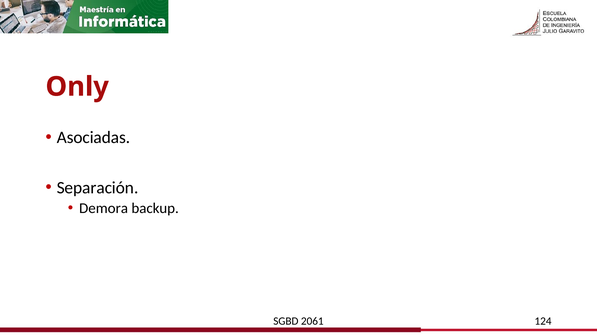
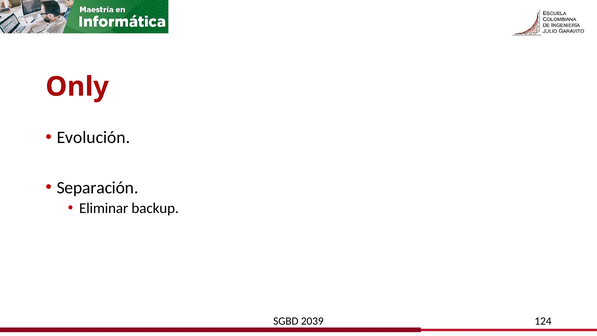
Asociadas: Asociadas -> Evolución
Demora: Demora -> Eliminar
2061: 2061 -> 2039
